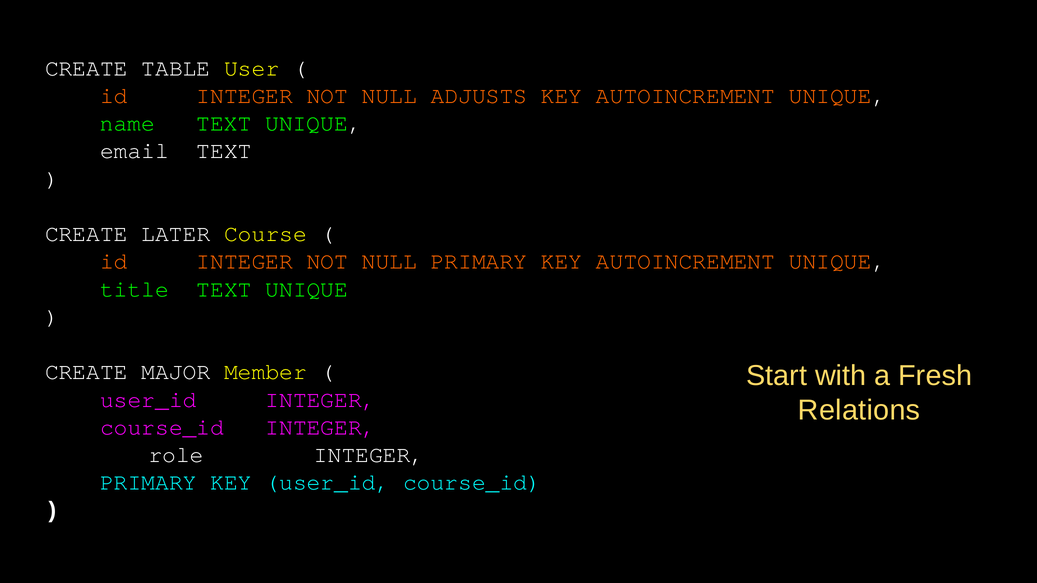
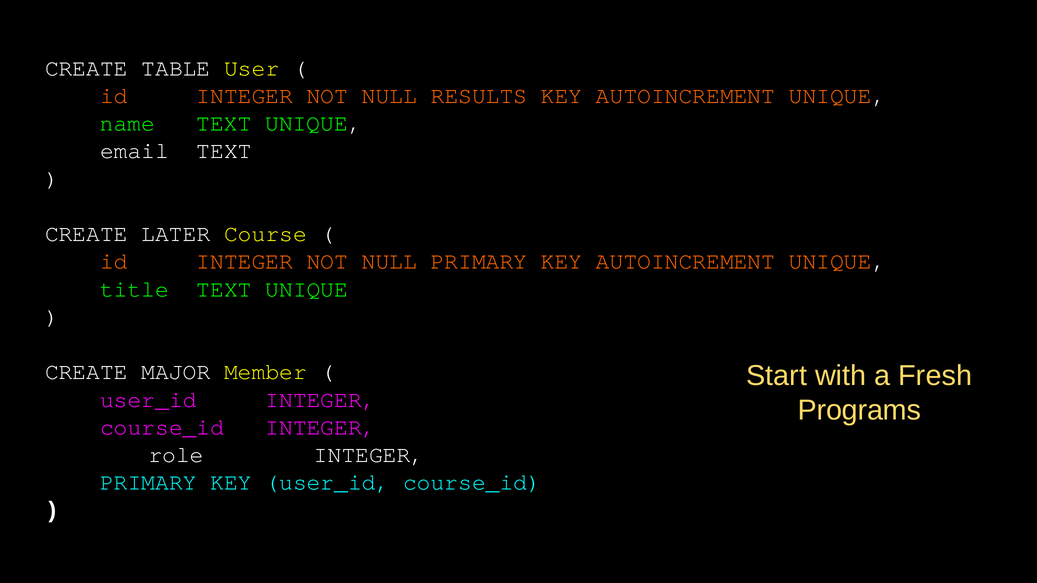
ADJUSTS: ADJUSTS -> RESULTS
Relations: Relations -> Programs
